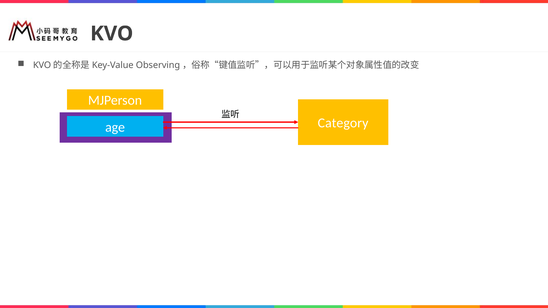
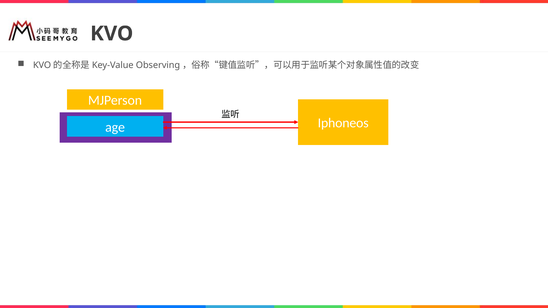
Category: Category -> Iphoneos
